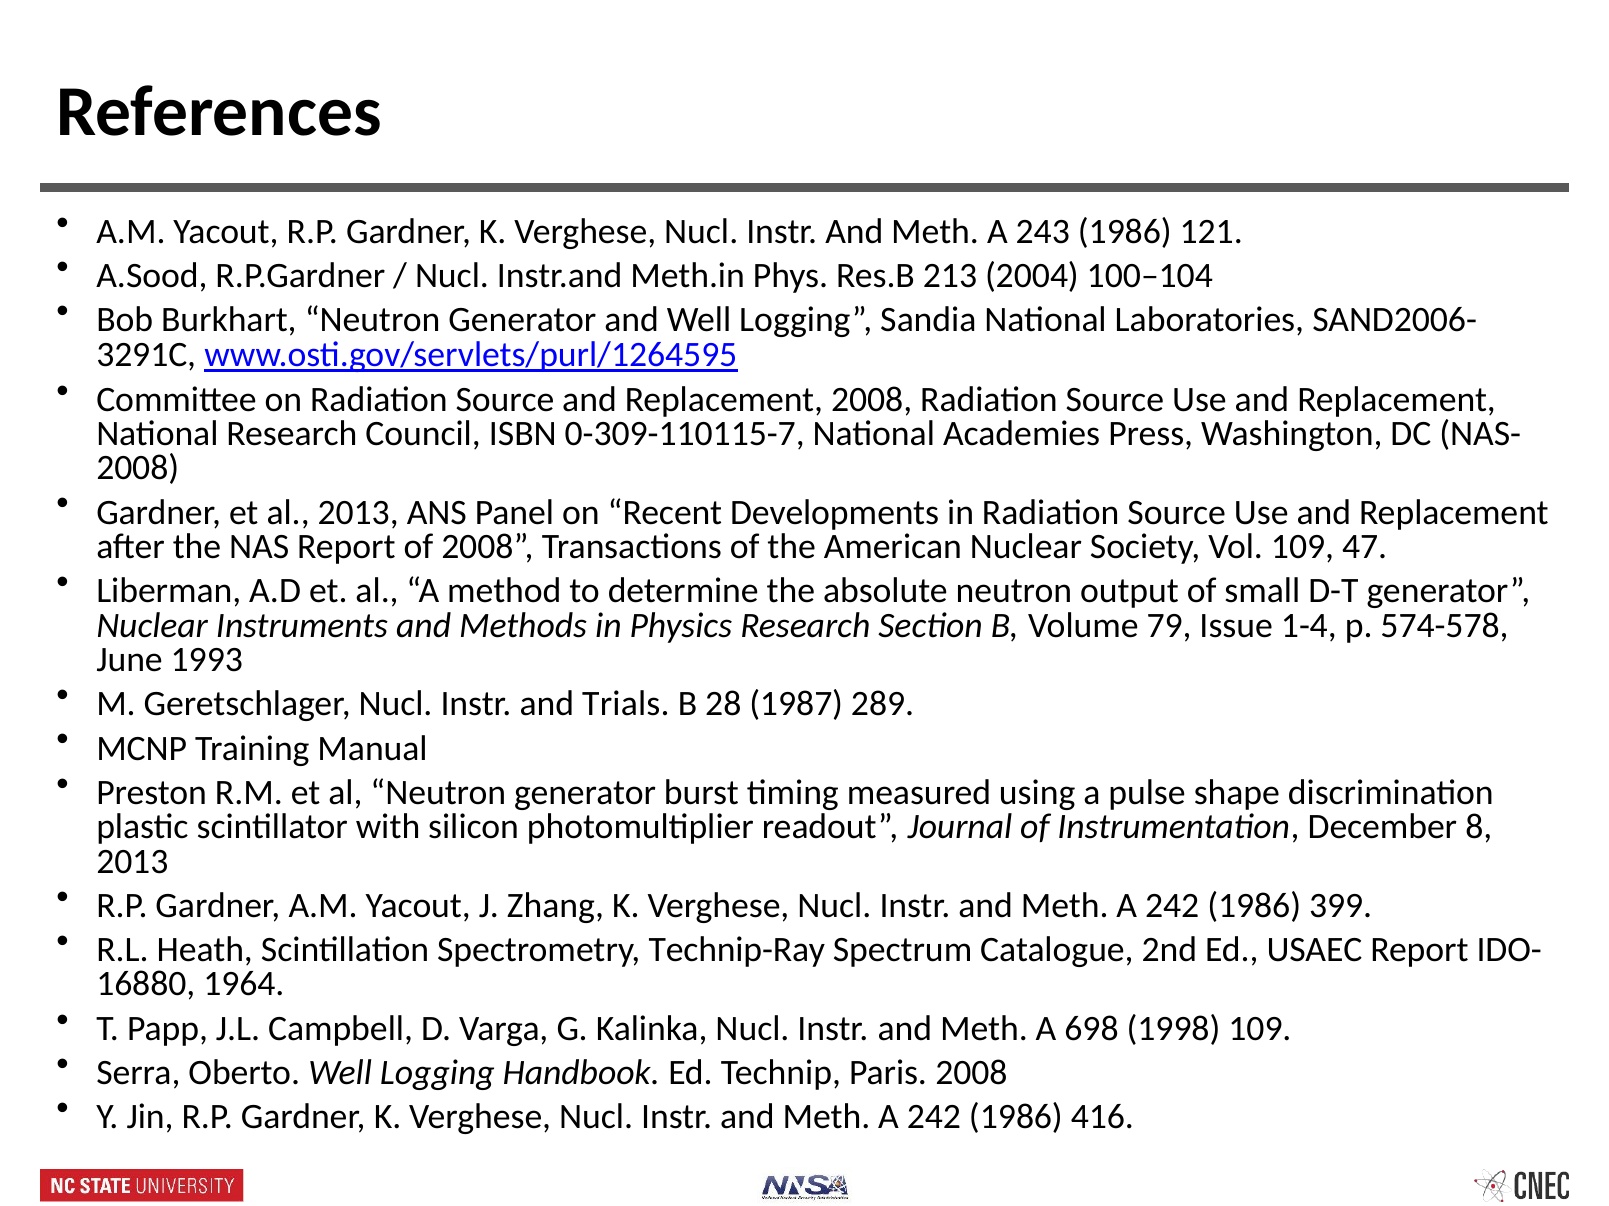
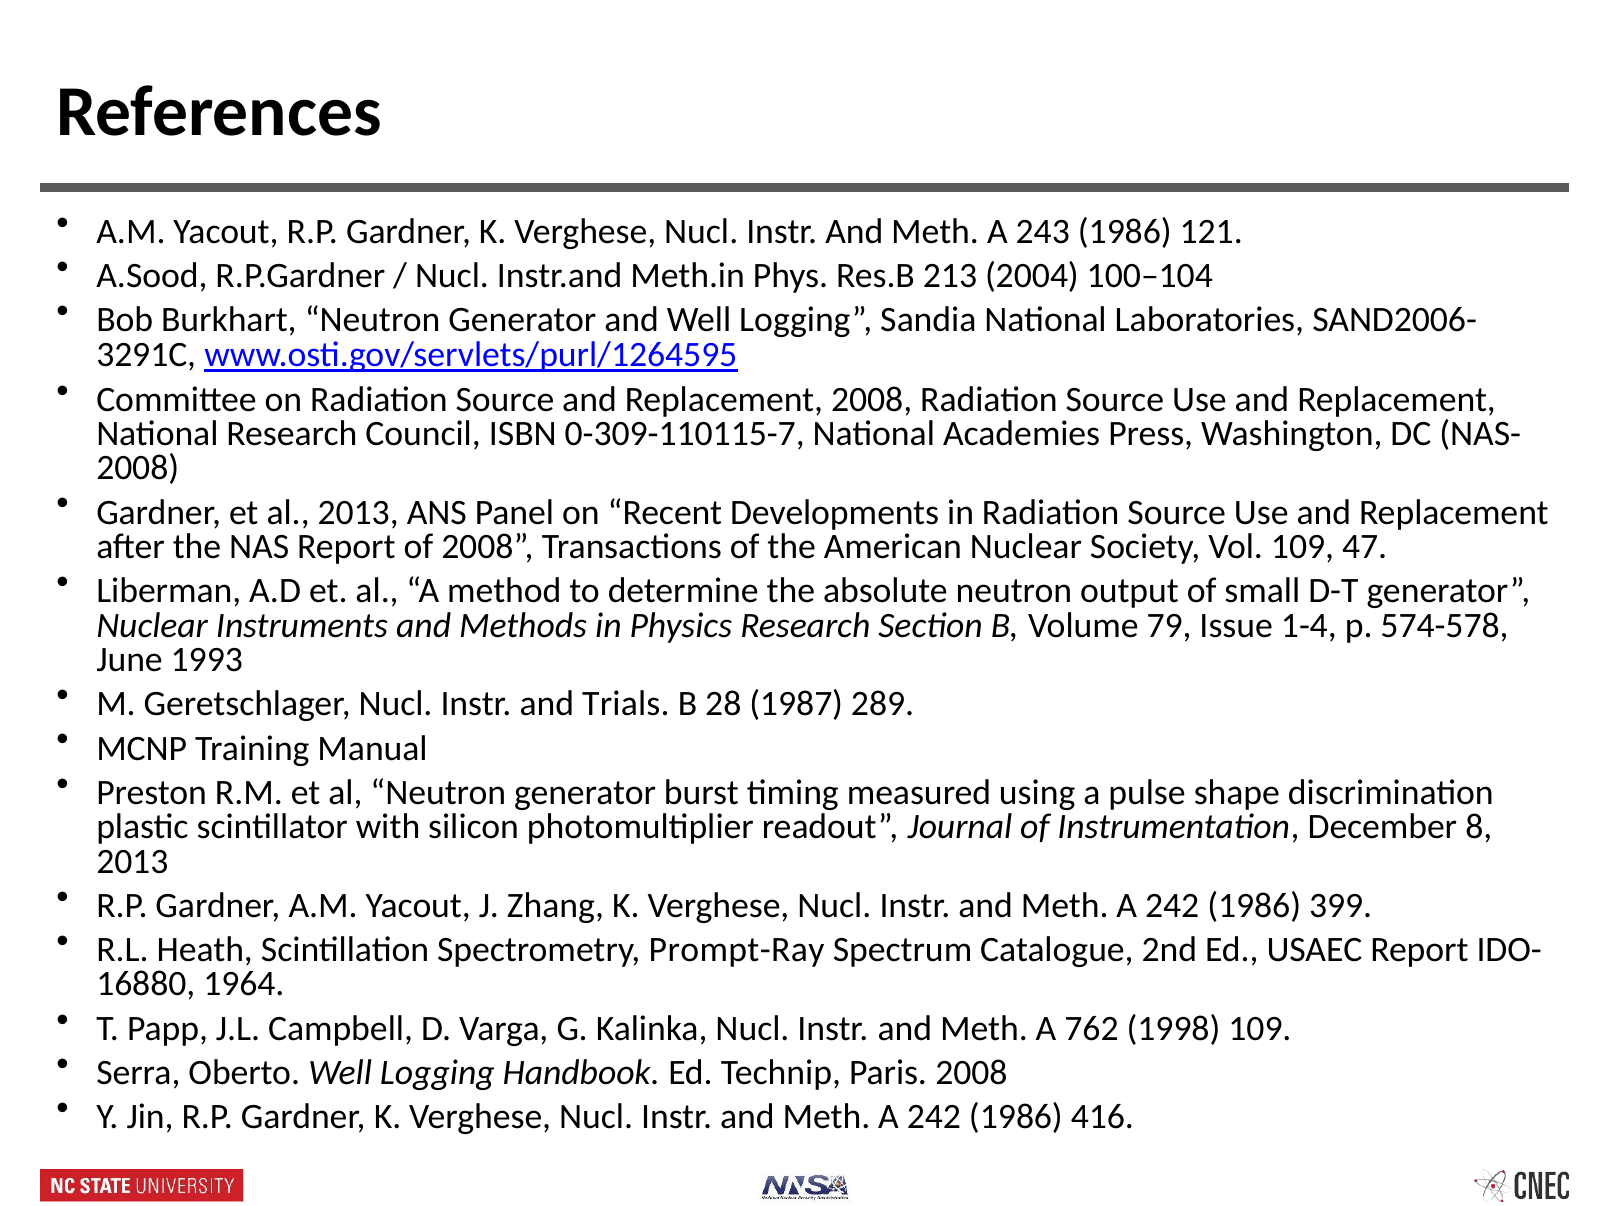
Technip-Ray: Technip-Ray -> Prompt-Ray
698: 698 -> 762
